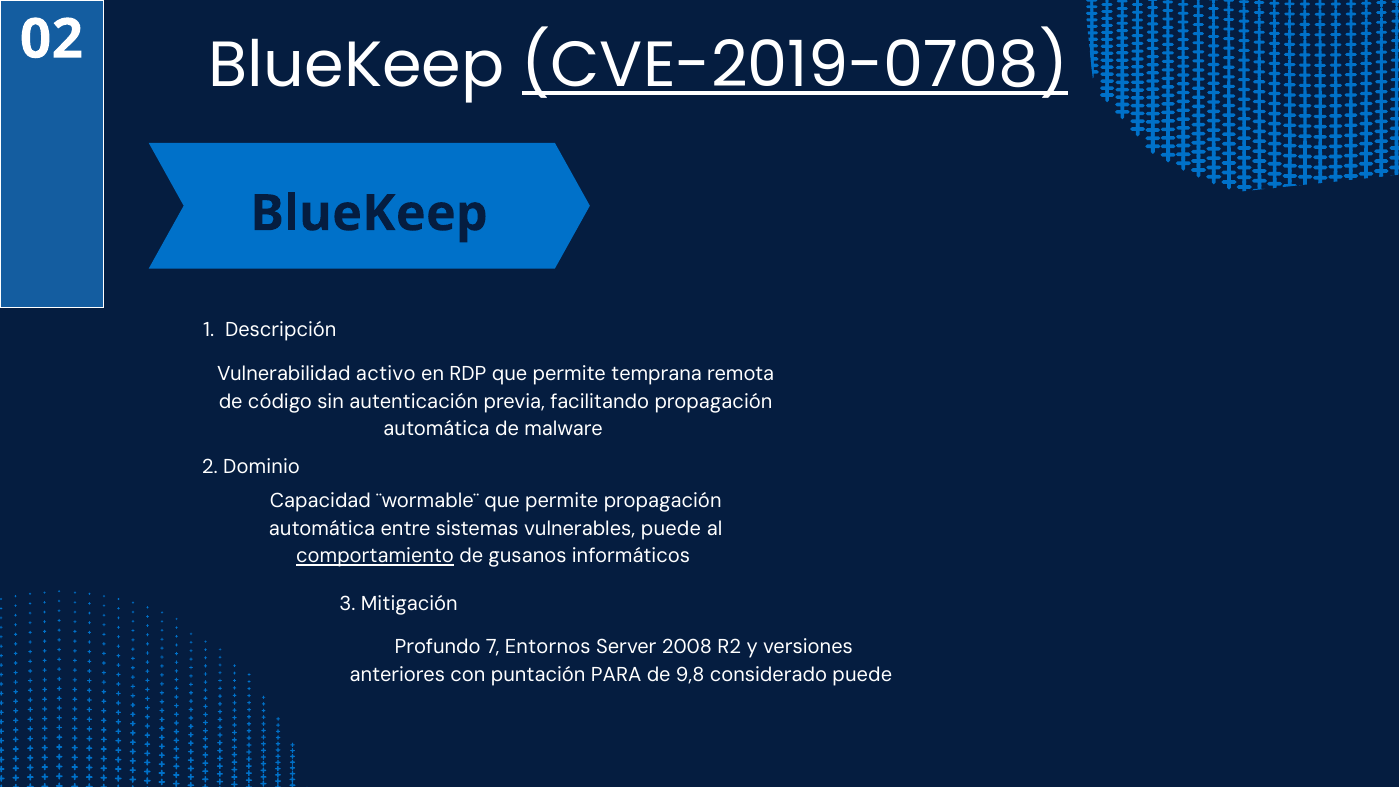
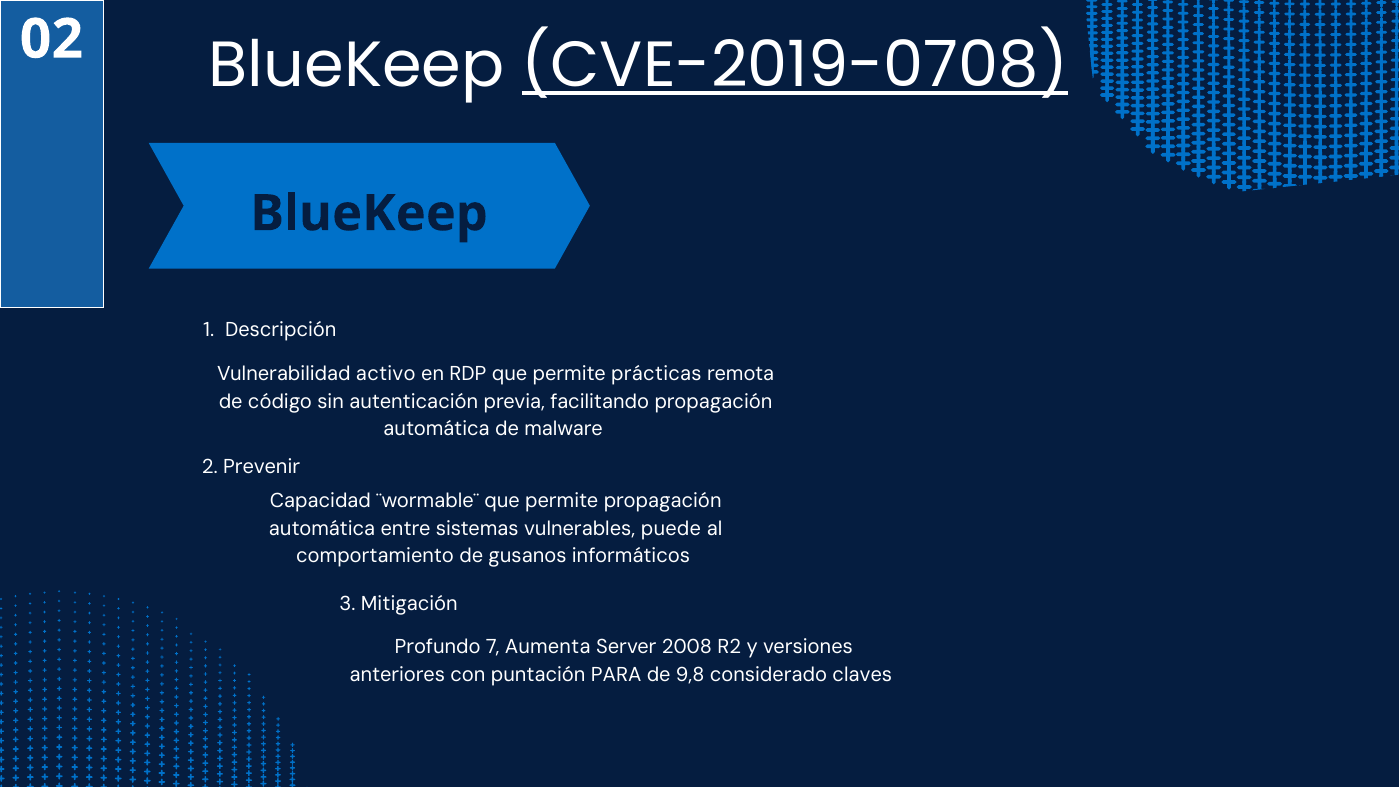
temprana: temprana -> prácticas
Dominio: Dominio -> Prevenir
comportamiento underline: present -> none
Entornos: Entornos -> Aumenta
considerado puede: puede -> claves
